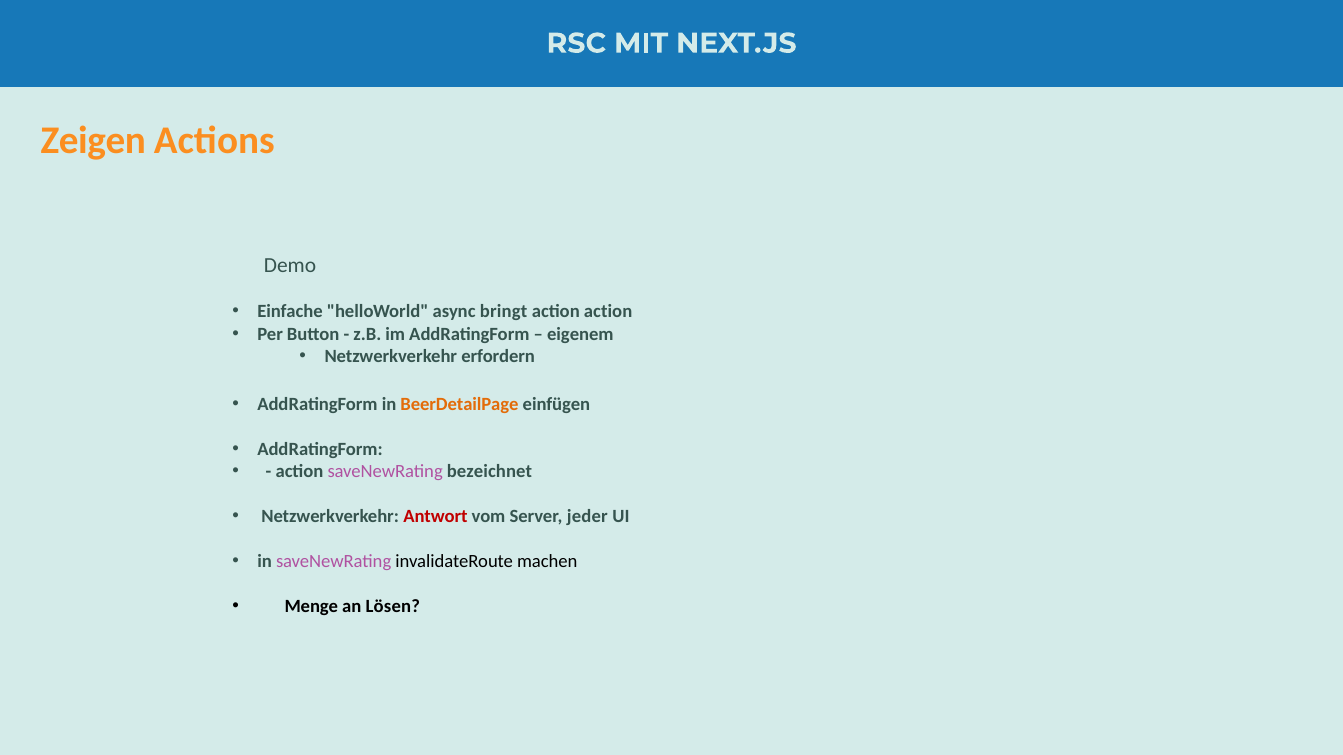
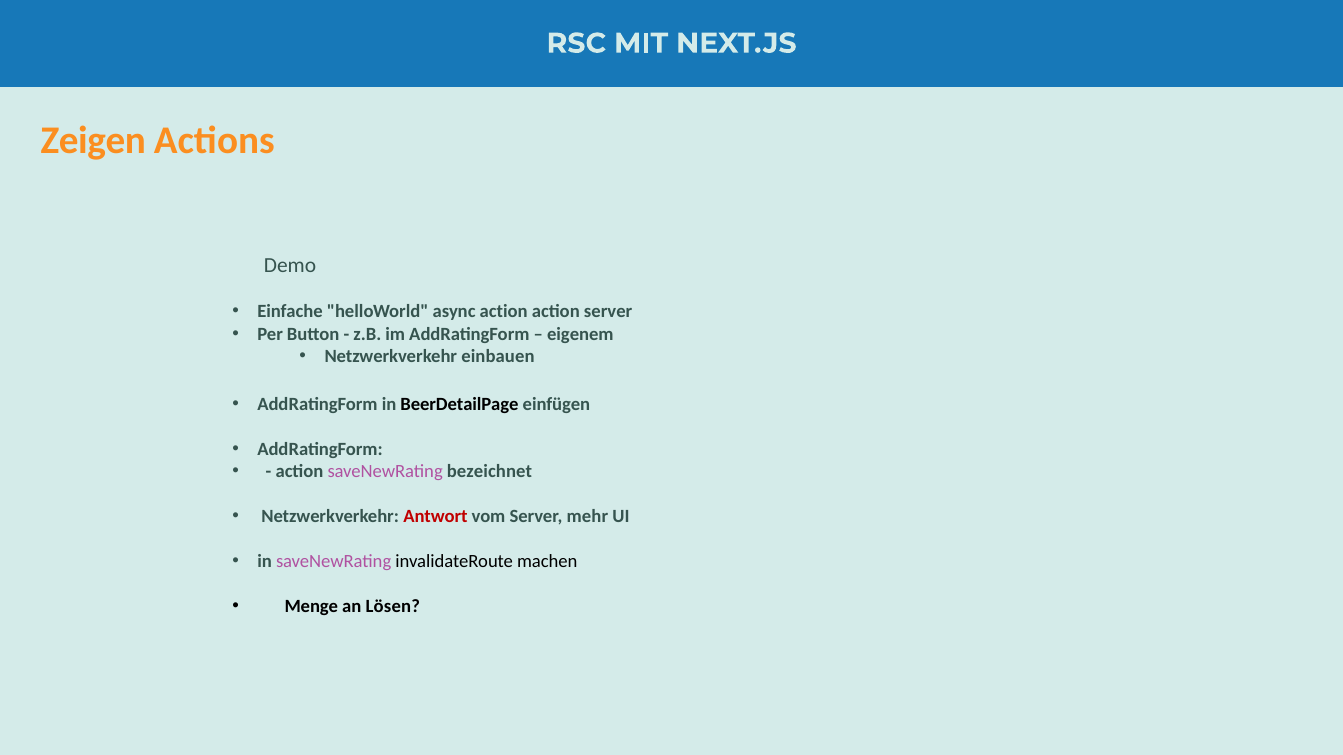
async bringt: bringt -> action
action action: action -> server
erfordern: erfordern -> einbauen
BeerDetailPage colour: orange -> black
jeder: jeder -> mehr
